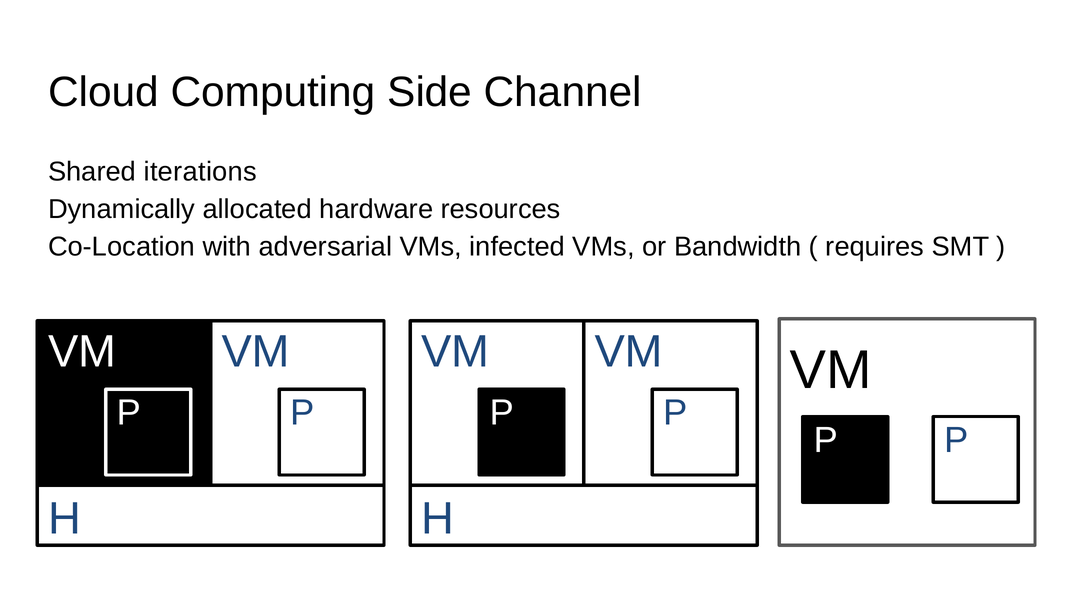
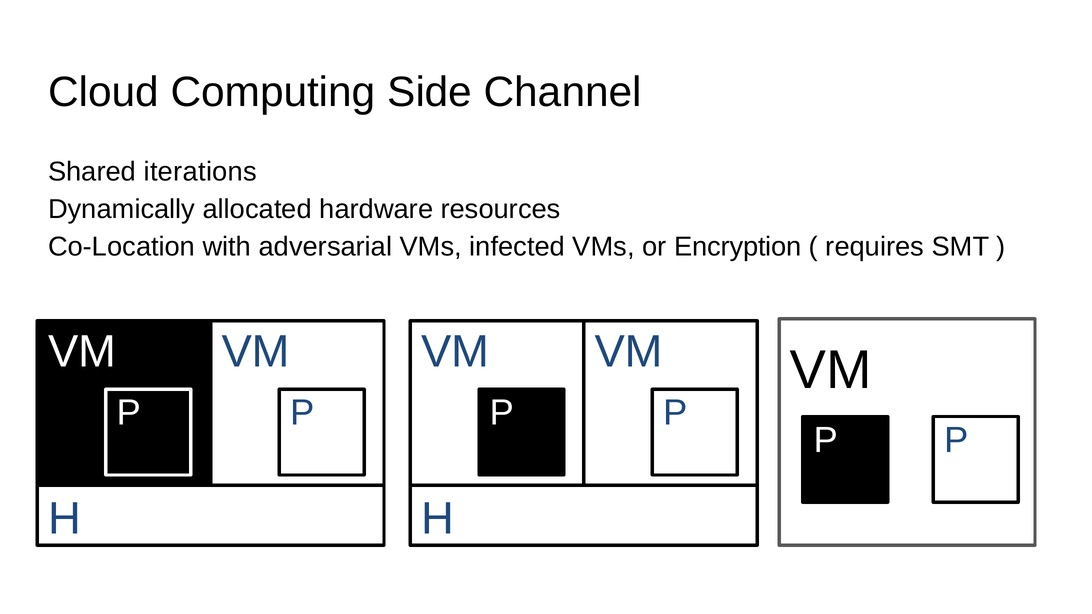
Bandwidth: Bandwidth -> Encryption
